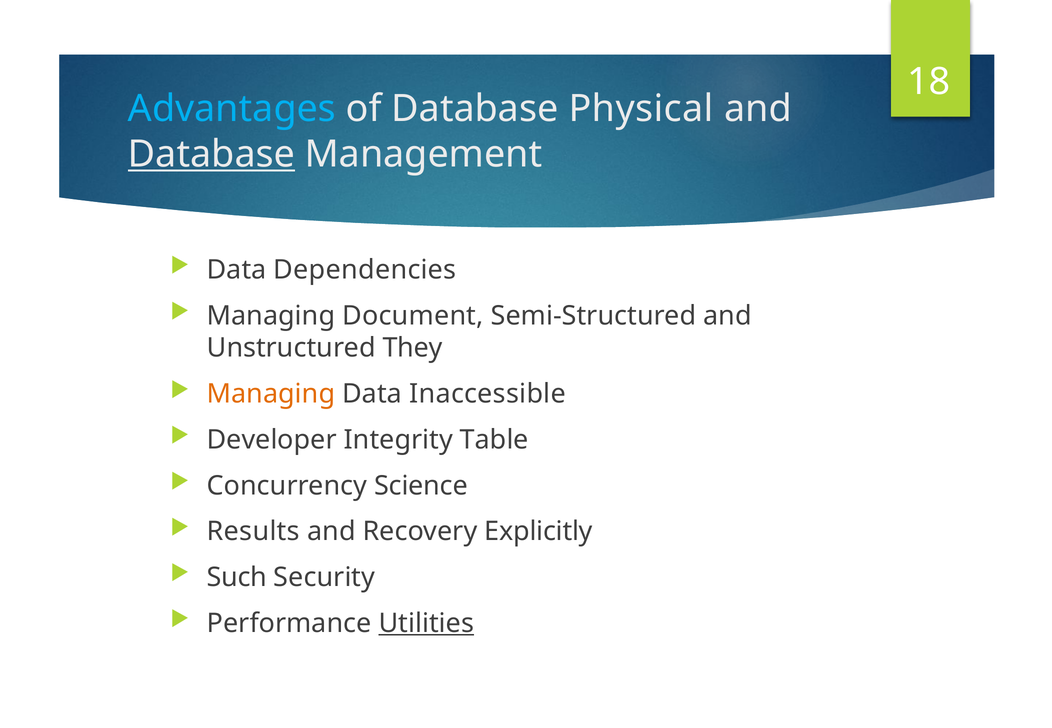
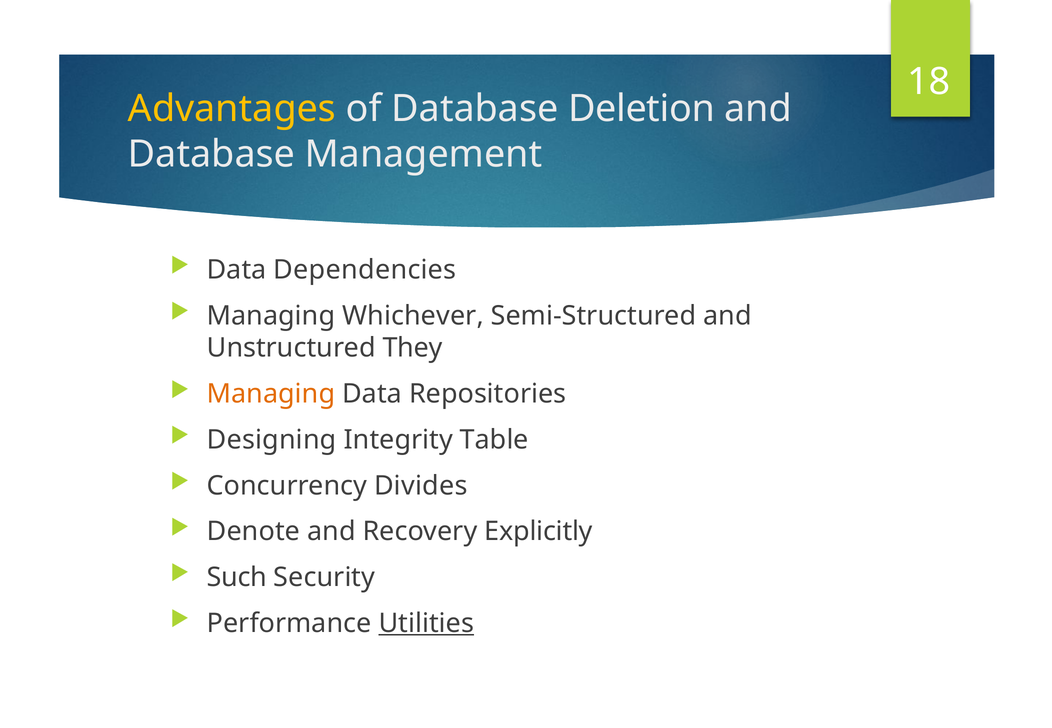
Advantages colour: light blue -> yellow
Physical: Physical -> Deletion
Database at (211, 154) underline: present -> none
Document: Document -> Whichever
Inaccessible: Inaccessible -> Repositories
Developer: Developer -> Designing
Science: Science -> Divides
Results: Results -> Denote
